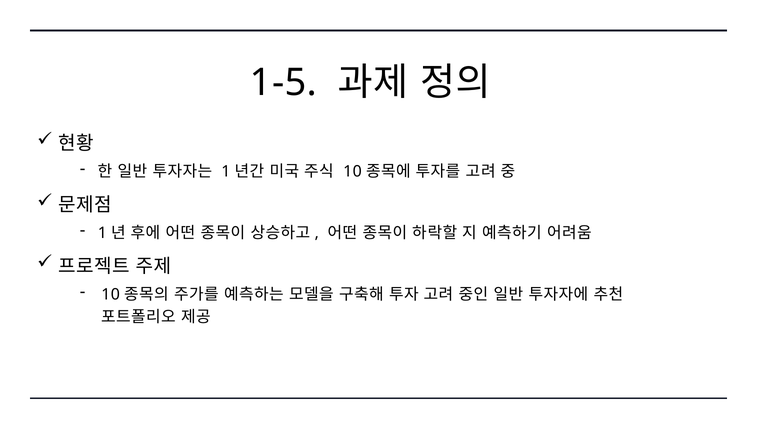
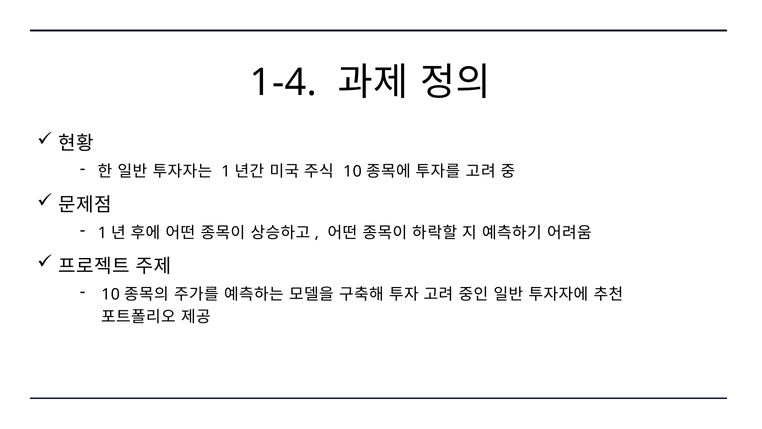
1-5: 1-5 -> 1-4
